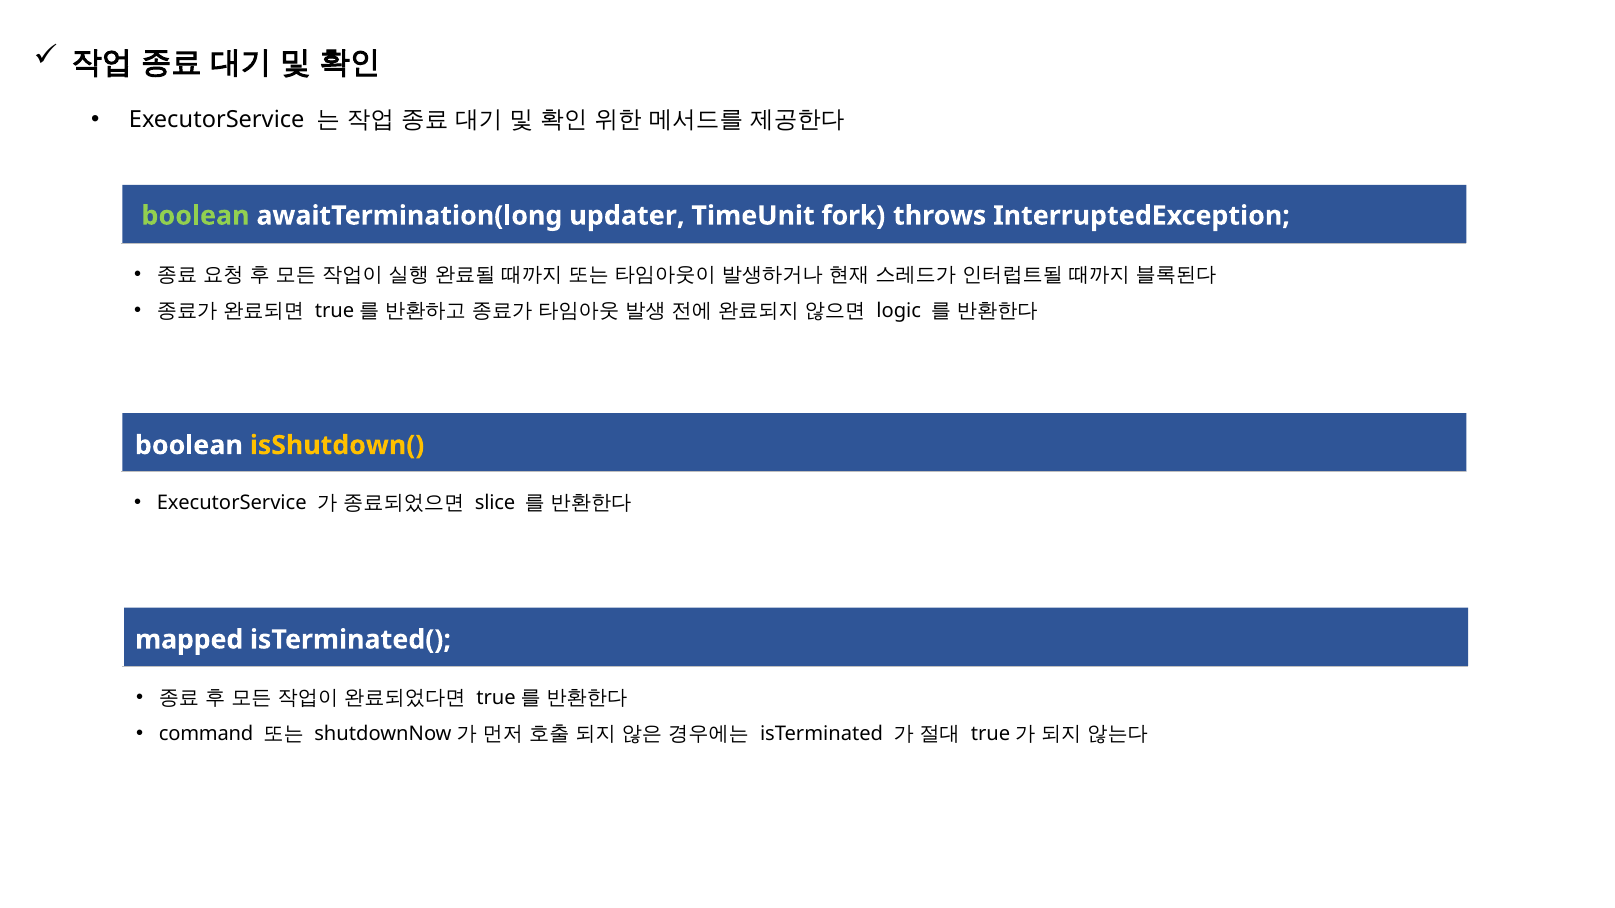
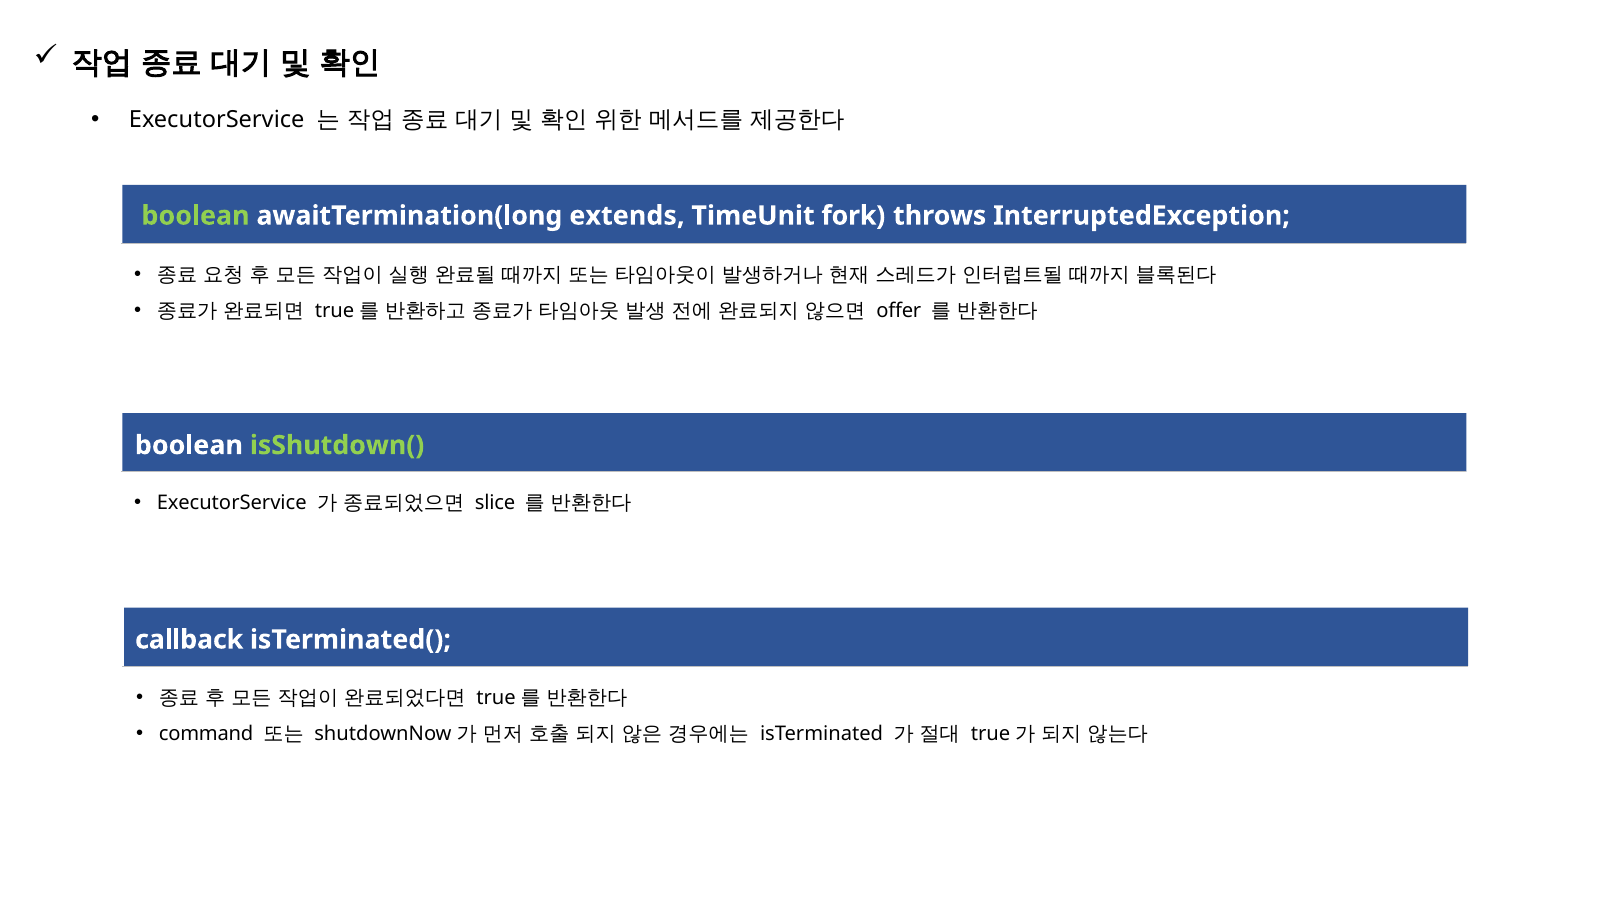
updater: updater -> extends
logic: logic -> offer
isShutdown( colour: yellow -> light green
mapped: mapped -> callback
